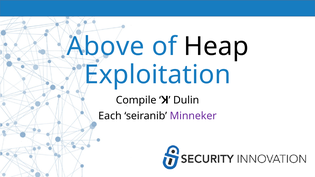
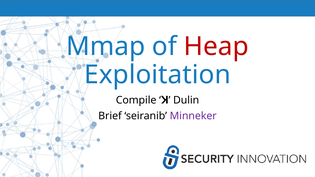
Above: Above -> Mmap
Heap colour: black -> red
Each: Each -> Brief
